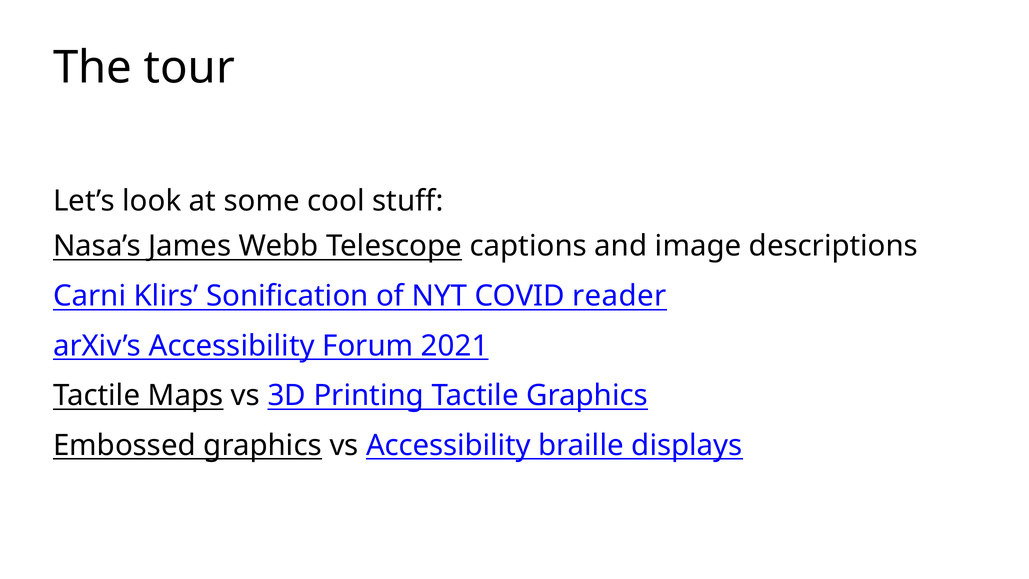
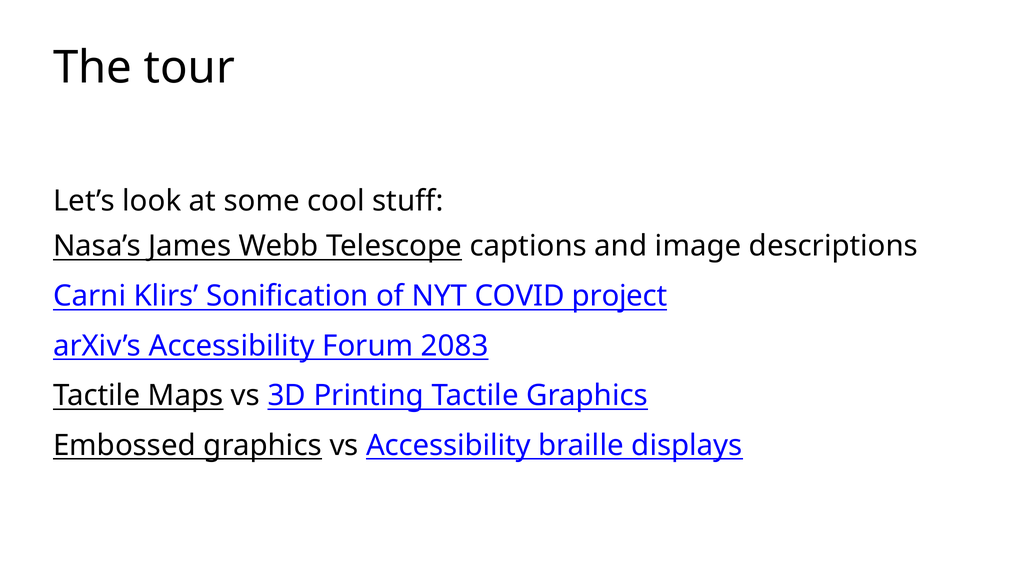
reader: reader -> project
2021: 2021 -> 2083
